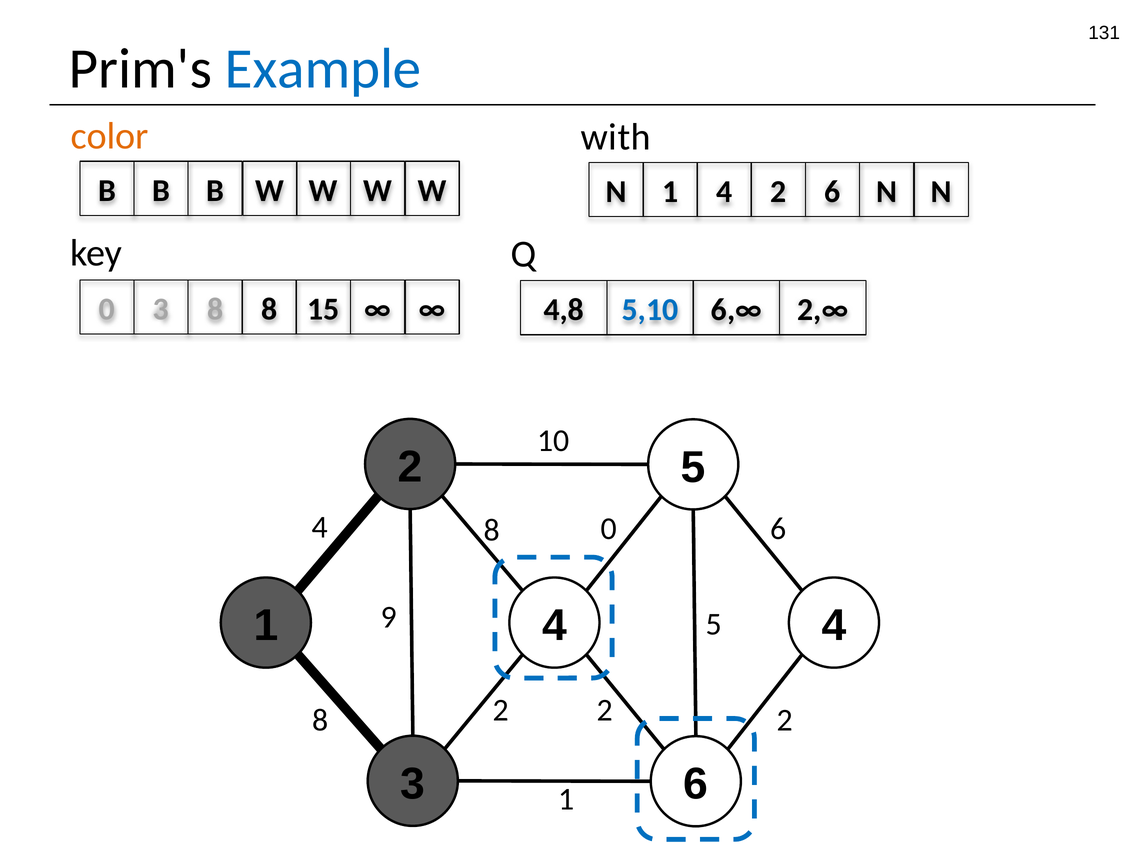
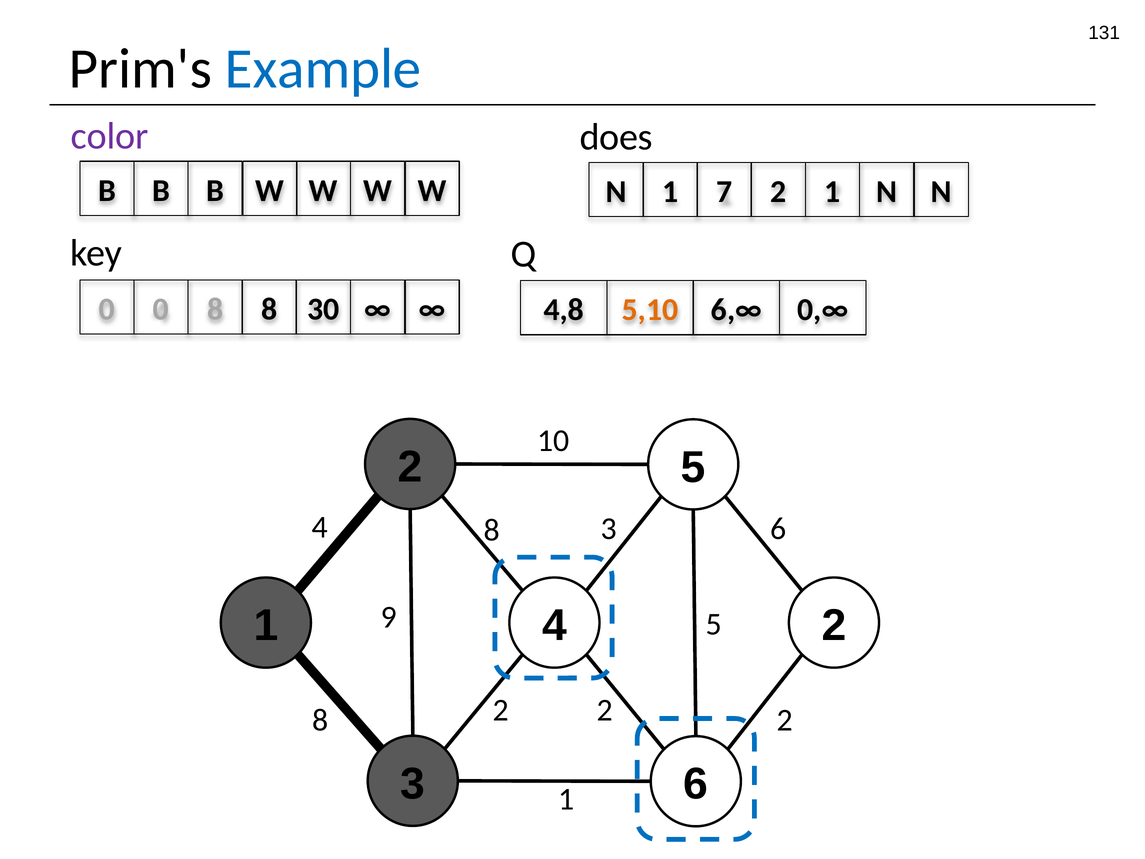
color colour: orange -> purple
with: with -> does
1 4: 4 -> 7
2 6: 6 -> 1
0 3: 3 -> 0
15: 15 -> 30
5,10 colour: blue -> orange
2,∞: 2,∞ -> 0,∞
8 0: 0 -> 3
4 4: 4 -> 2
